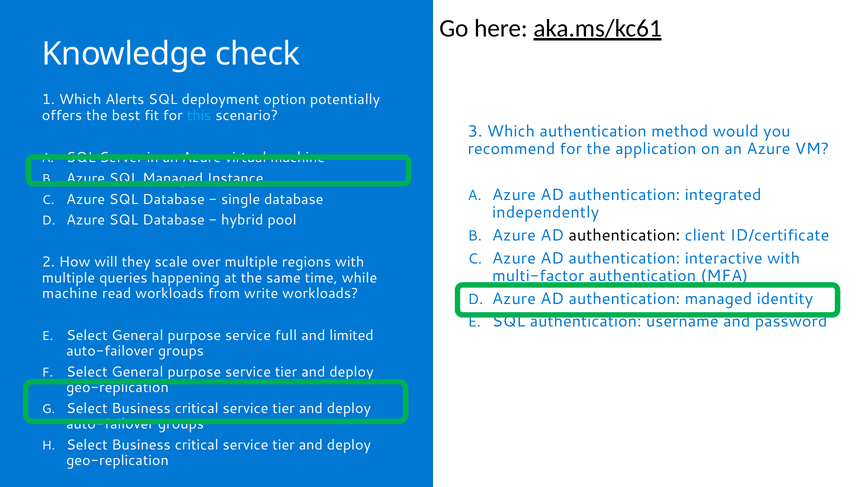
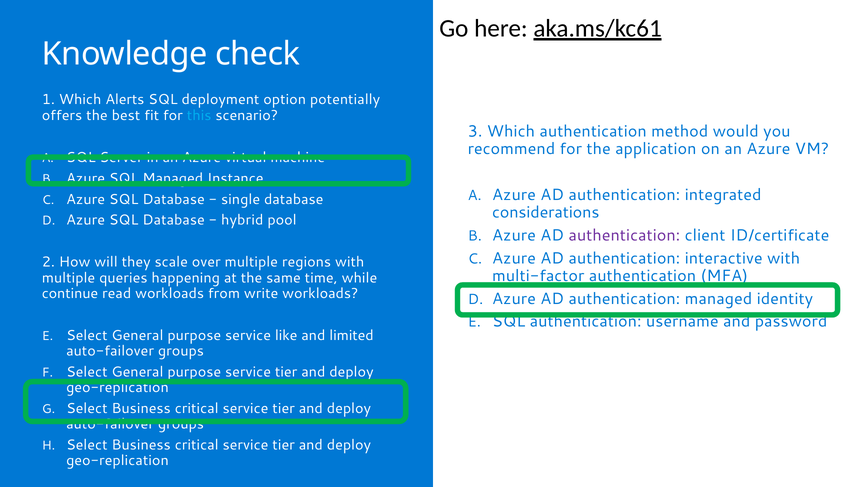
independently: independently -> considerations
authentication at (624, 235) colour: black -> purple
machine at (70, 293): machine -> continue
full: full -> like
